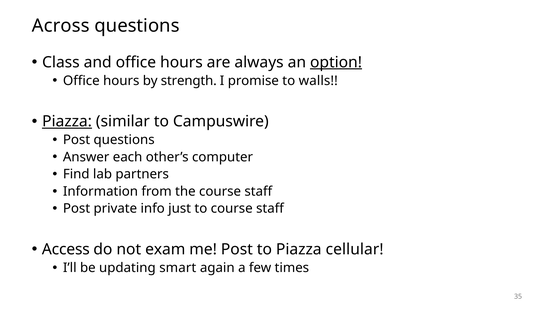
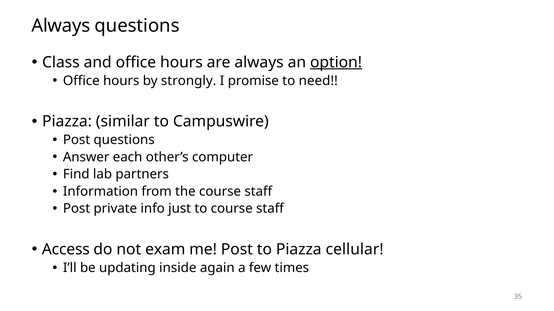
Across at (61, 26): Across -> Always
strength: strength -> strongly
walls: walls -> need
Piazza at (67, 122) underline: present -> none
smart: smart -> inside
